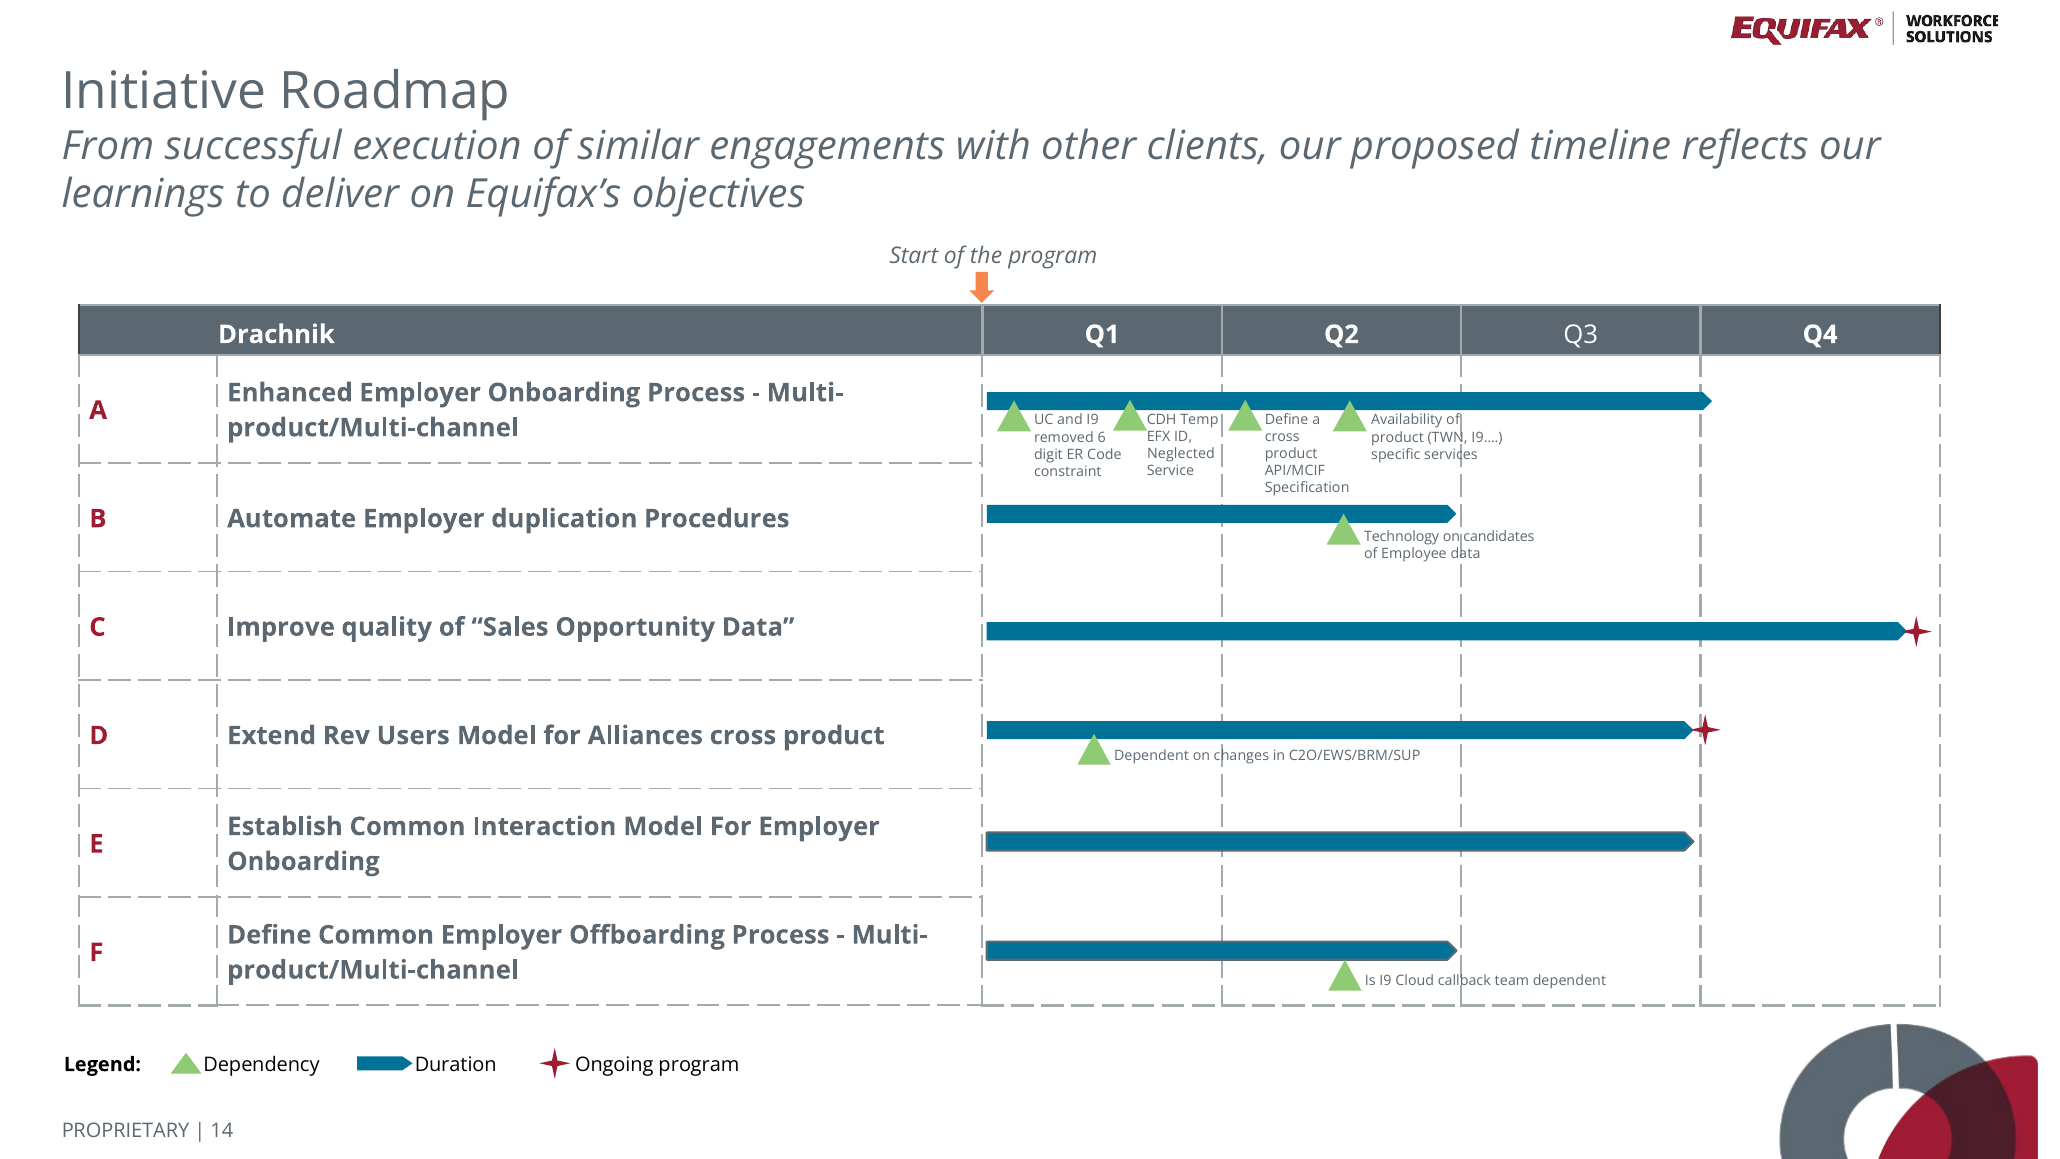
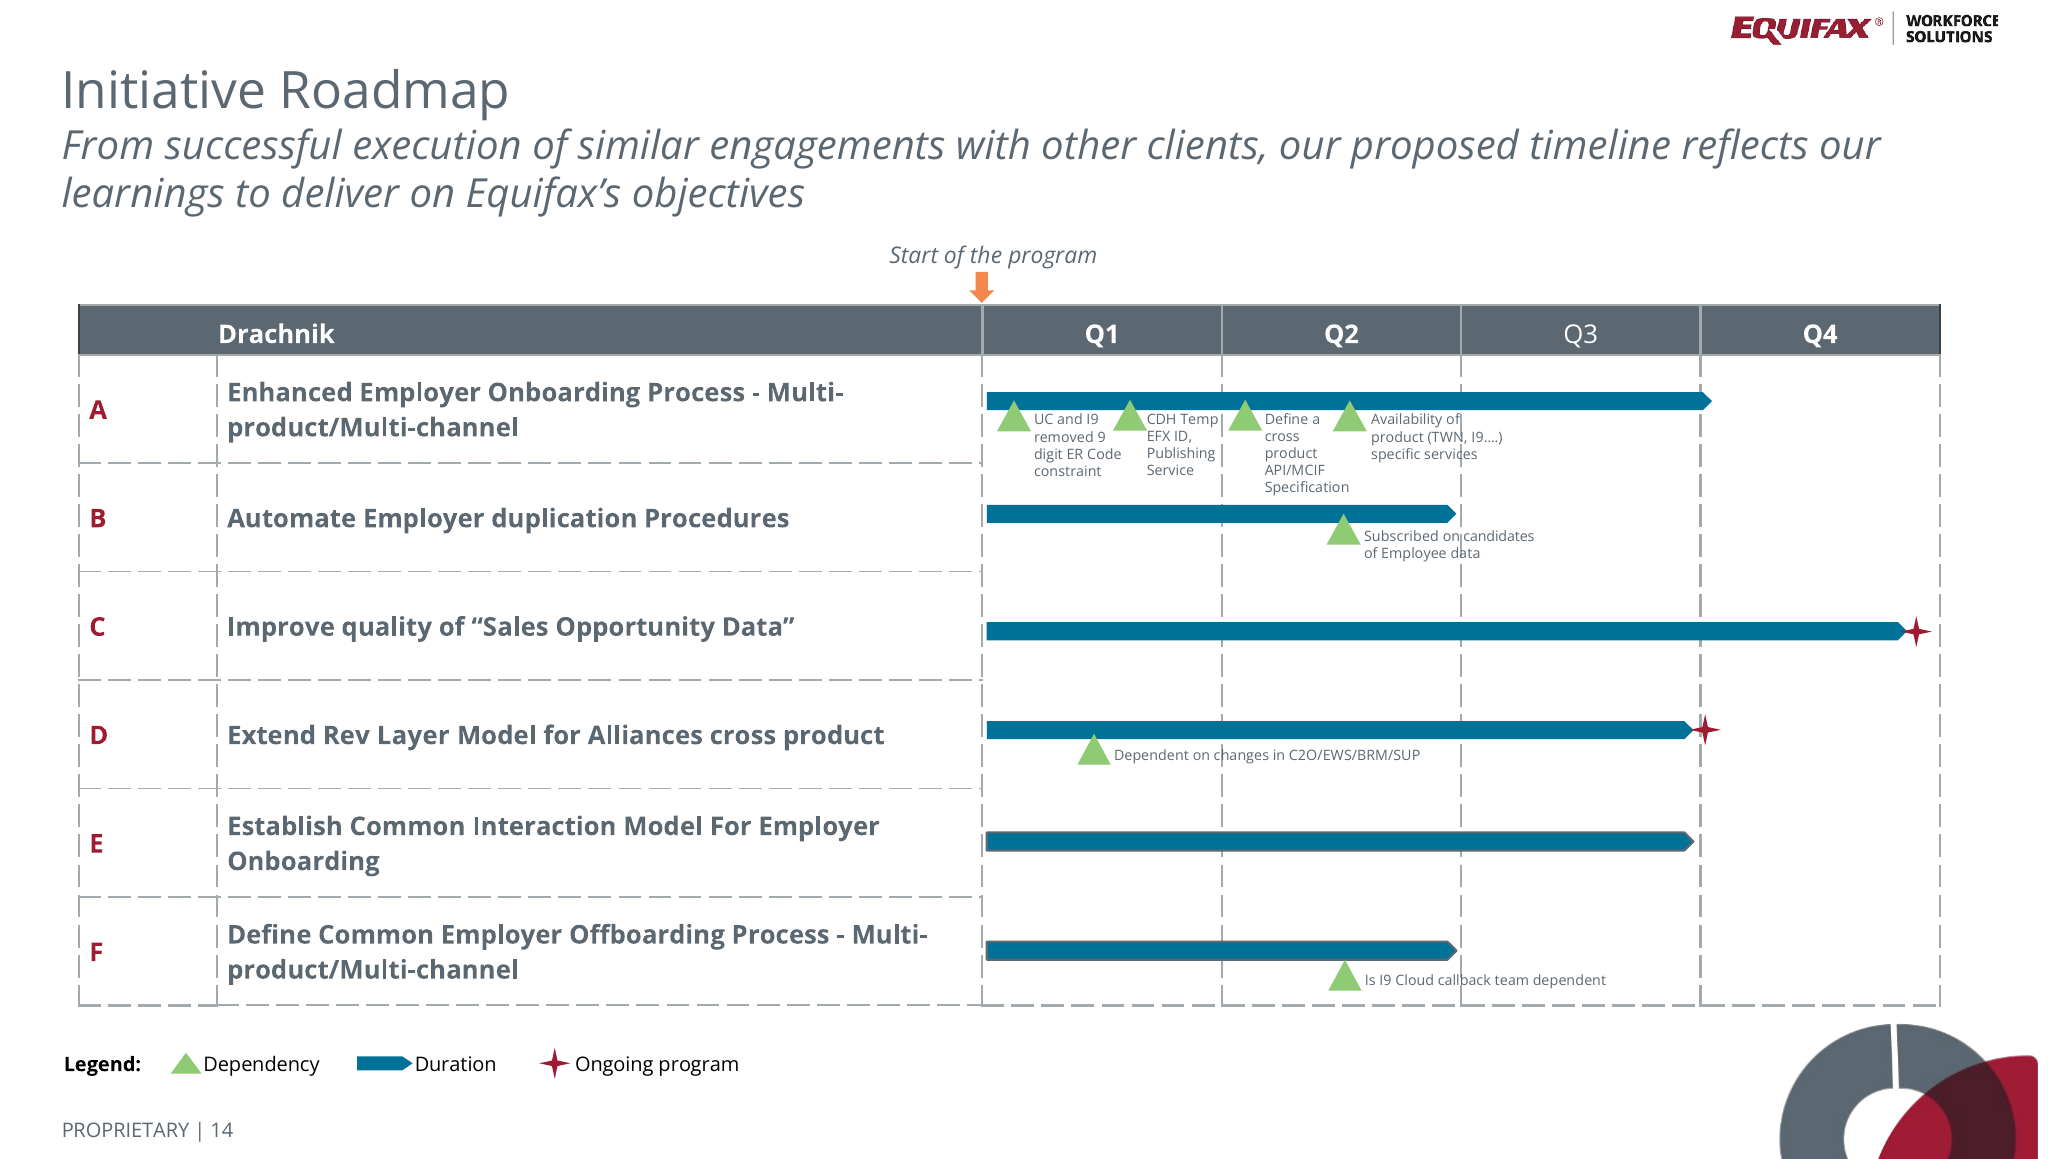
6: 6 -> 9
Neglected: Neglected -> Publishing
Technology: Technology -> Subscribed
Users: Users -> Layer
